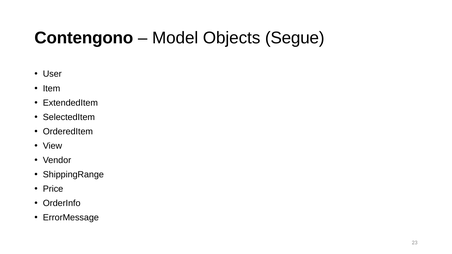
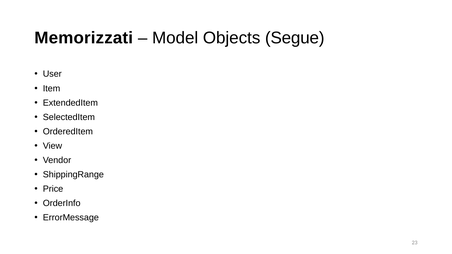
Contengono: Contengono -> Memorizzati
